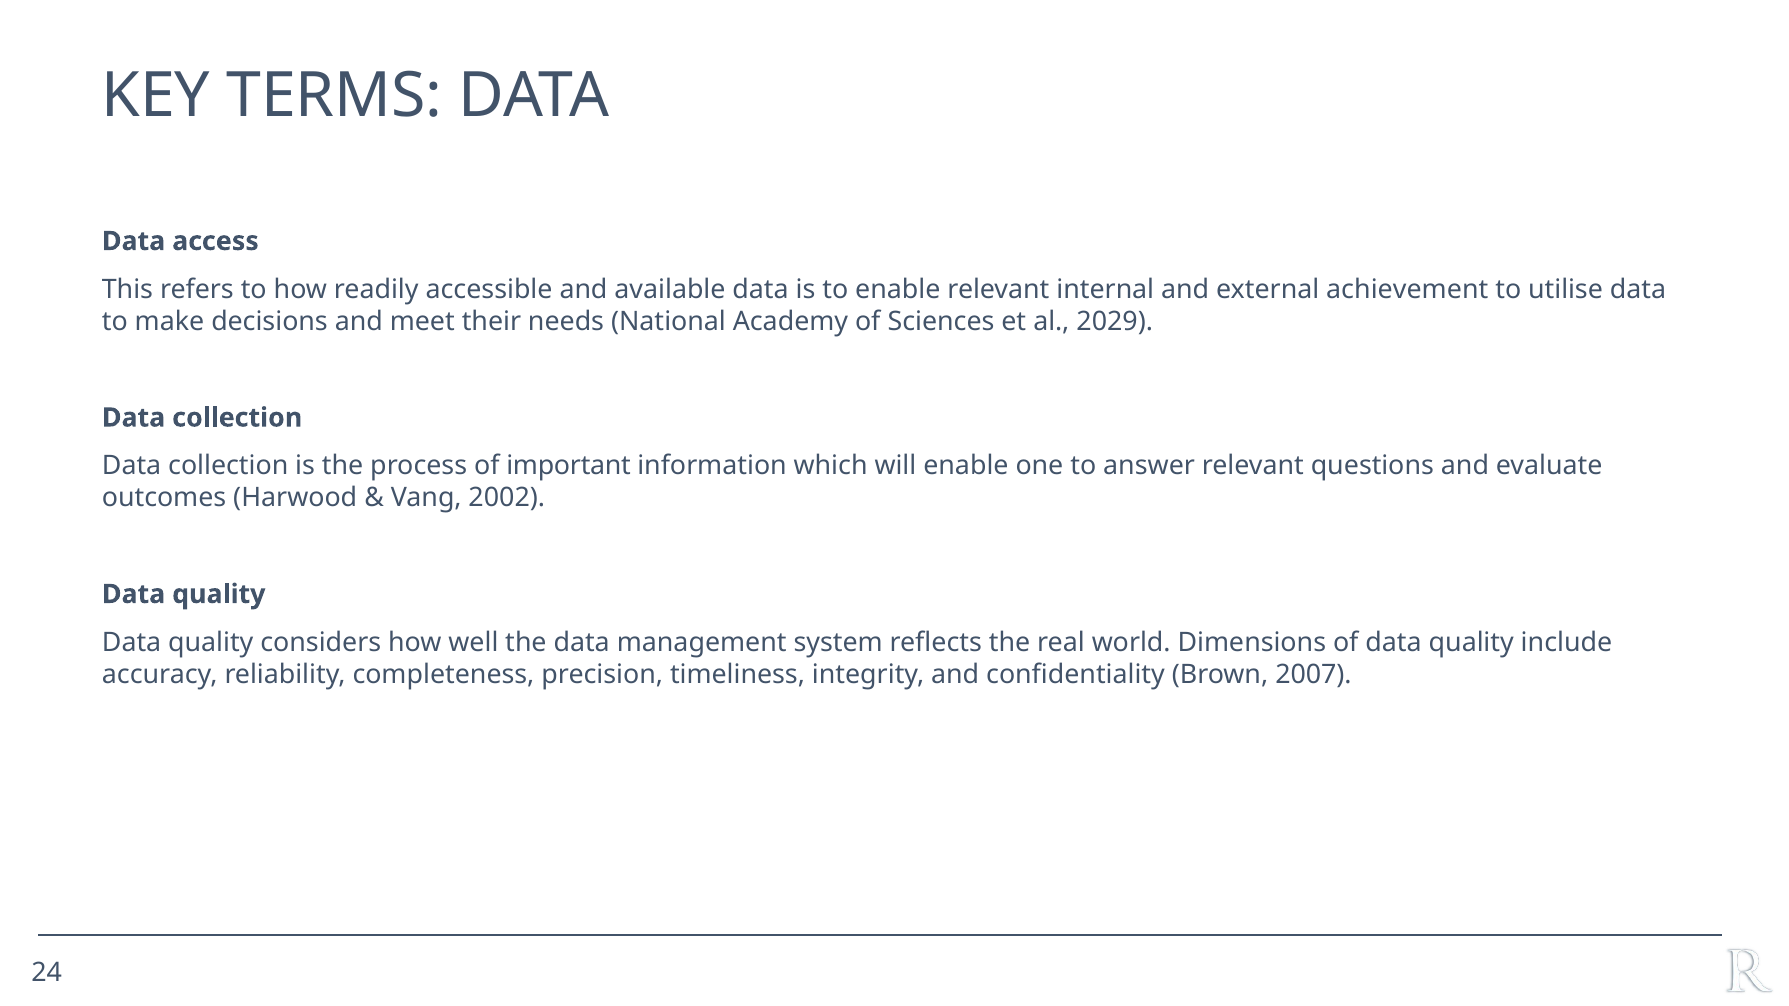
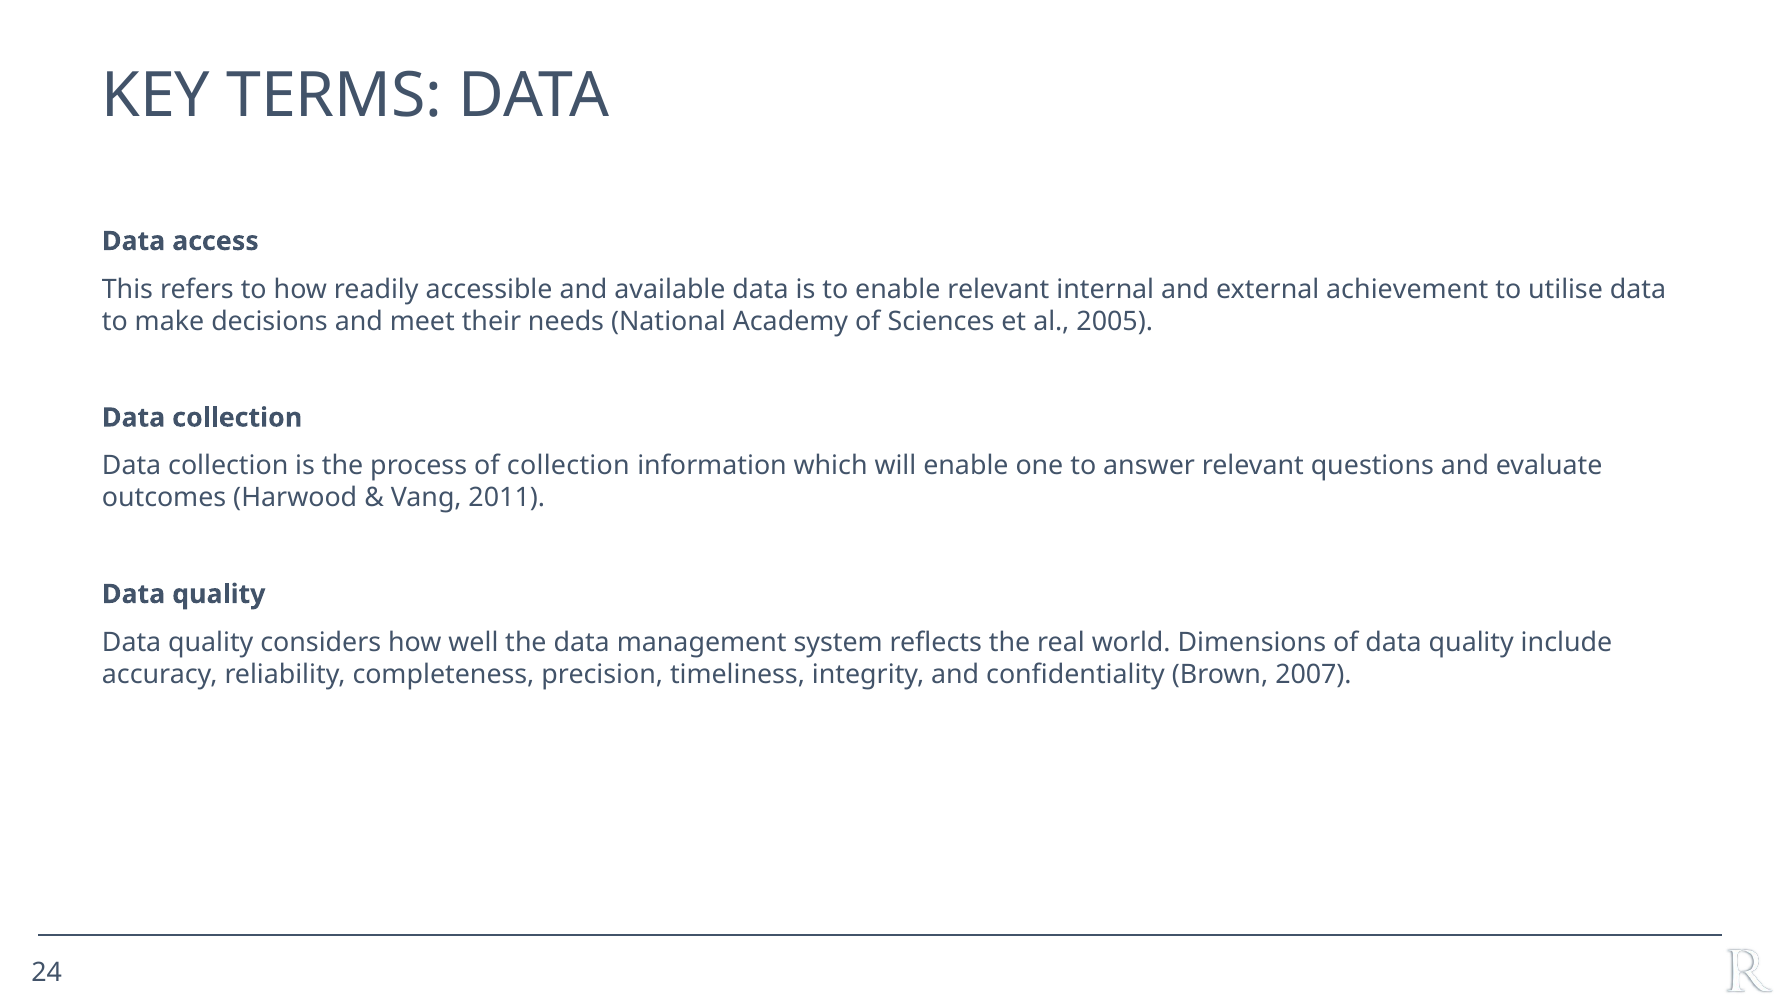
2029: 2029 -> 2005
of important: important -> collection
2002: 2002 -> 2011
